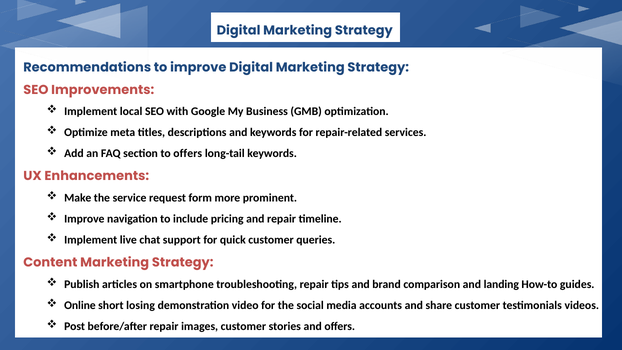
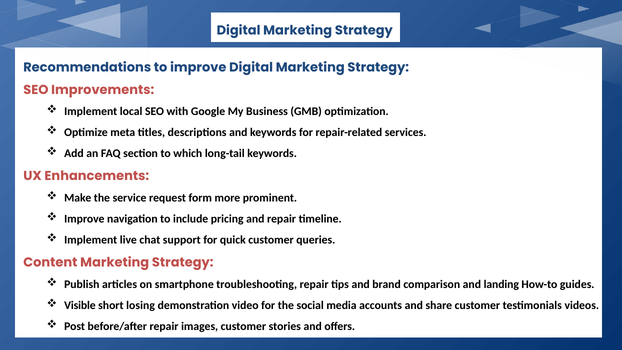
to offers: offers -> which
Online: Online -> Visible
